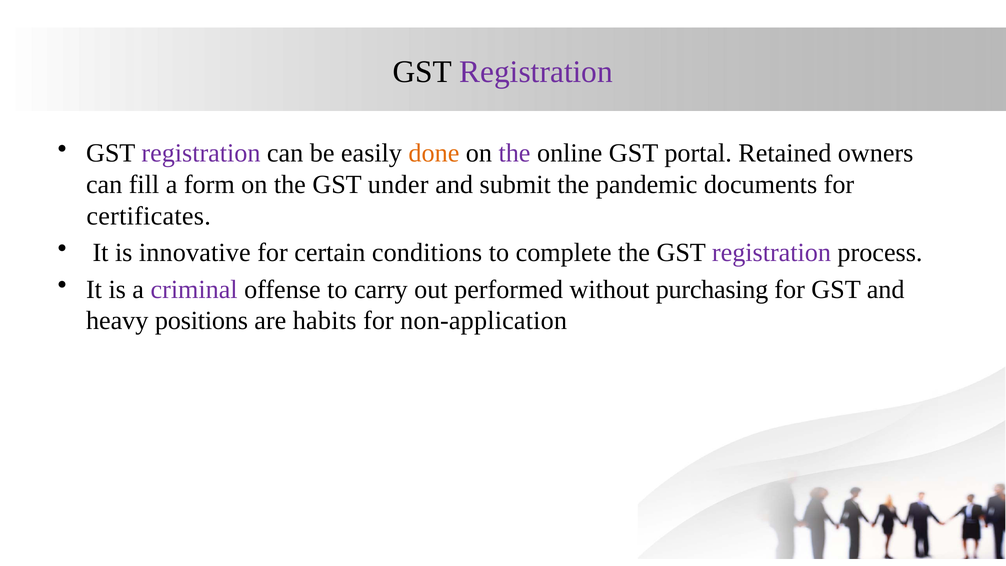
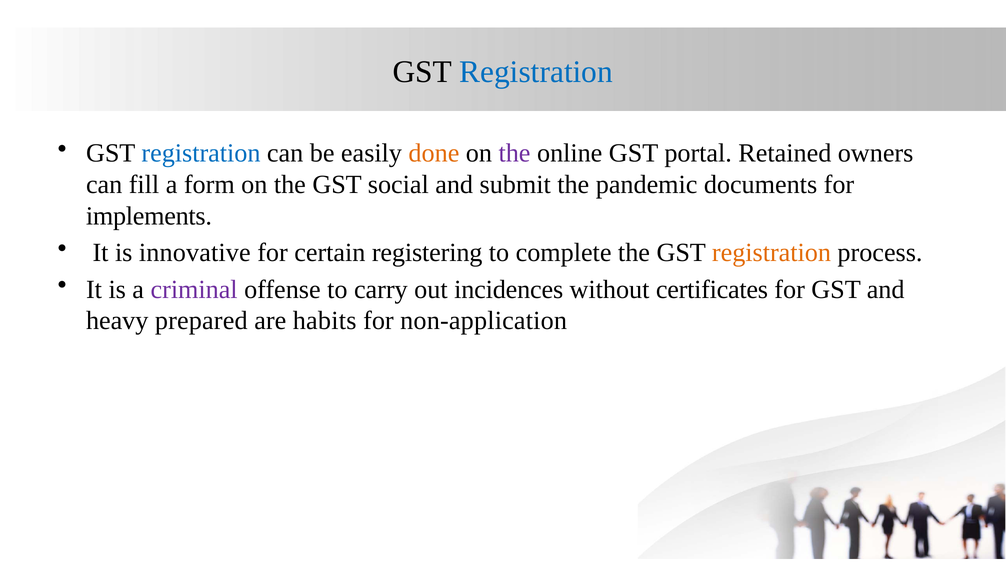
Registration at (536, 72) colour: purple -> blue
registration at (201, 153) colour: purple -> blue
under: under -> social
certificates: certificates -> implements
conditions: conditions -> registering
registration at (771, 253) colour: purple -> orange
performed: performed -> incidences
purchasing: purchasing -> certificates
positions: positions -> prepared
